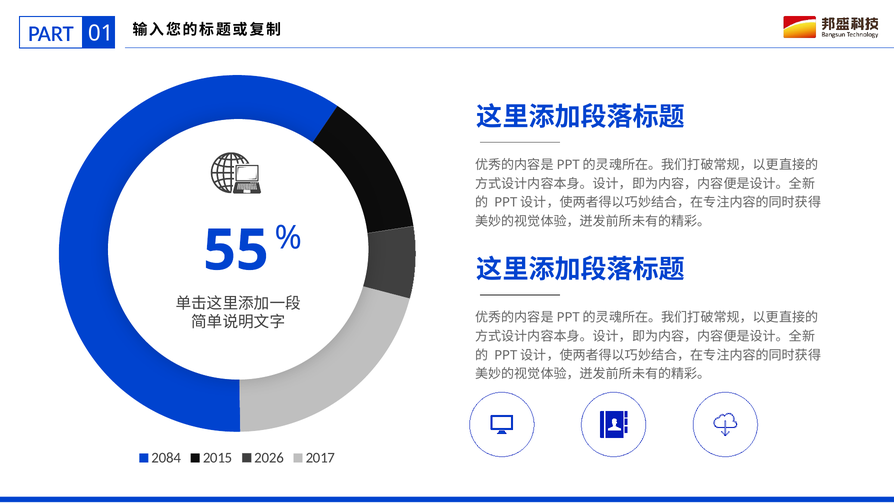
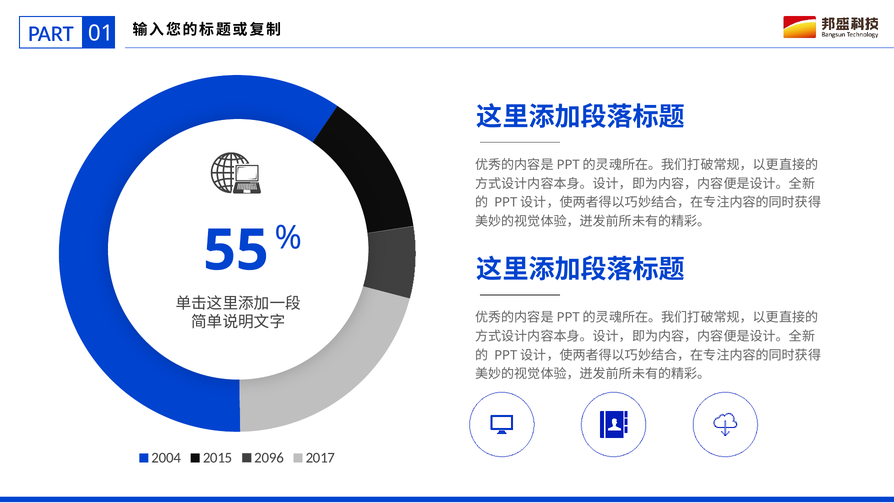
2084: 2084 -> 2004
2026: 2026 -> 2096
